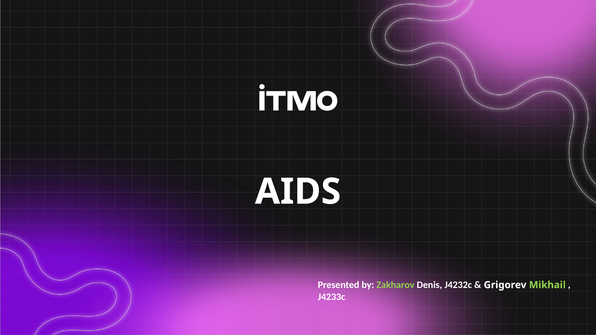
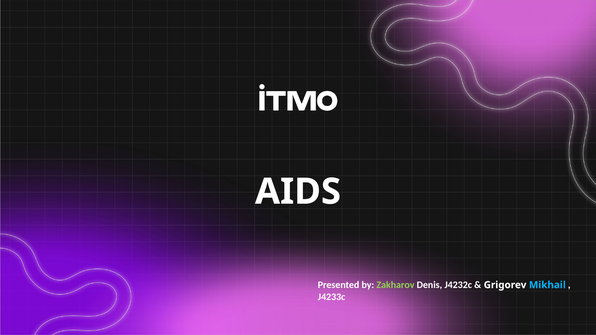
Mikhail colour: light green -> light blue
